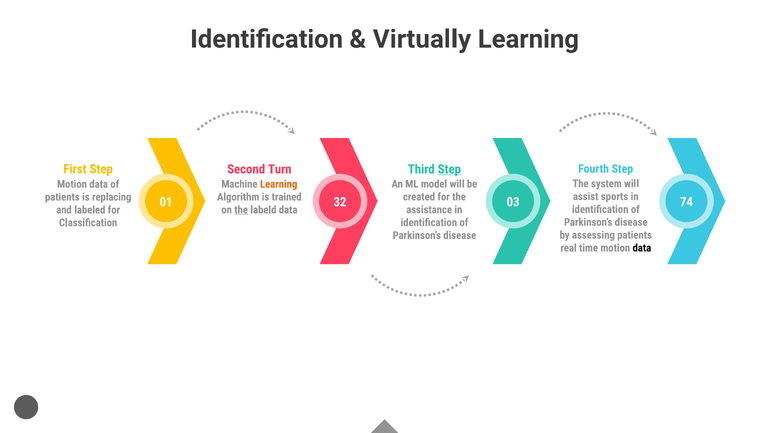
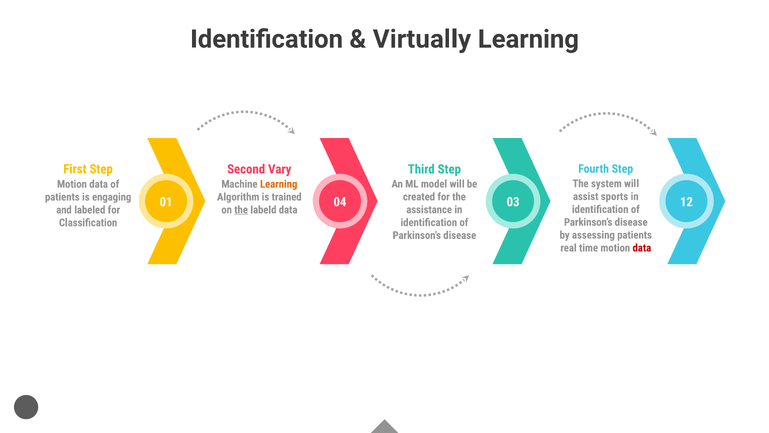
Turn: Turn -> Vary
Step at (449, 169) underline: present -> none
replacing: replacing -> engaging
32: 32 -> 04
74: 74 -> 12
data at (642, 248) colour: black -> red
